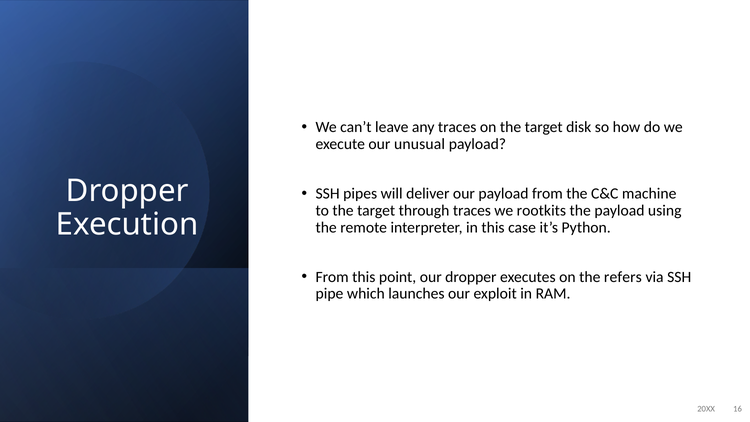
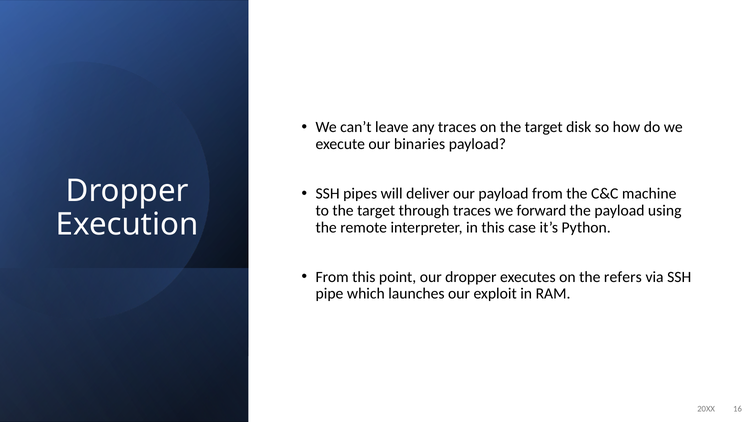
unusual: unusual -> binaries
rootkits: rootkits -> forward
